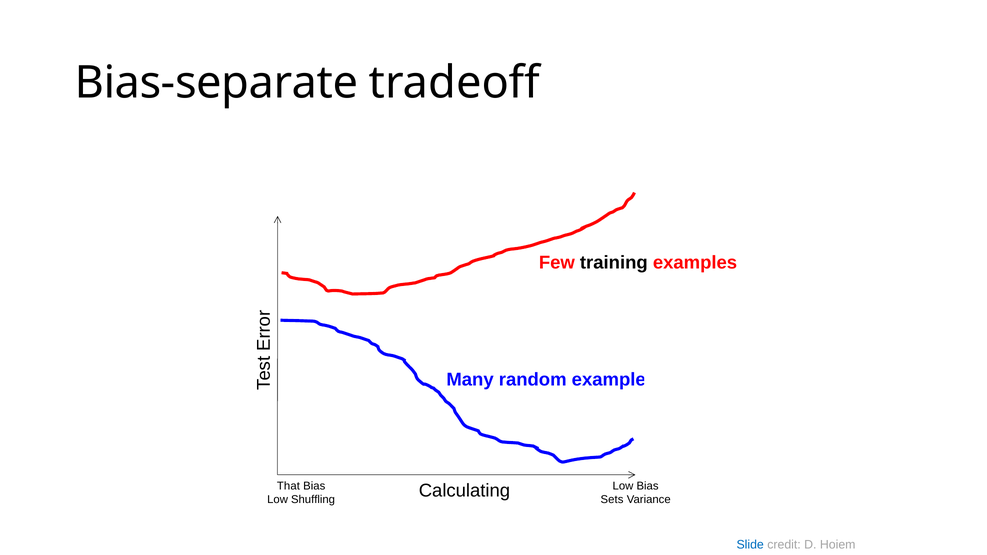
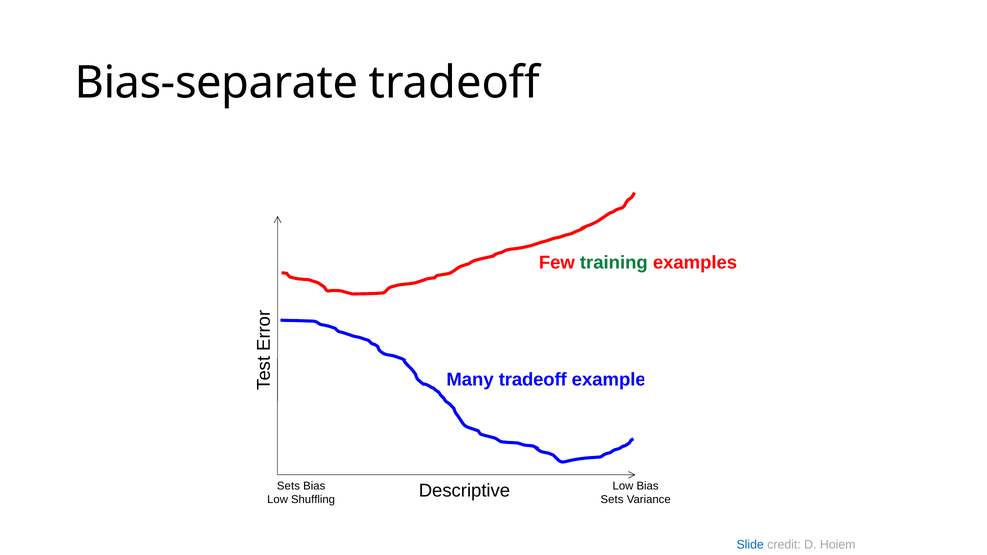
training colour: black -> green
Many random: random -> tradeoff
That at (288, 486): That -> Sets
Calculating: Calculating -> Descriptive
